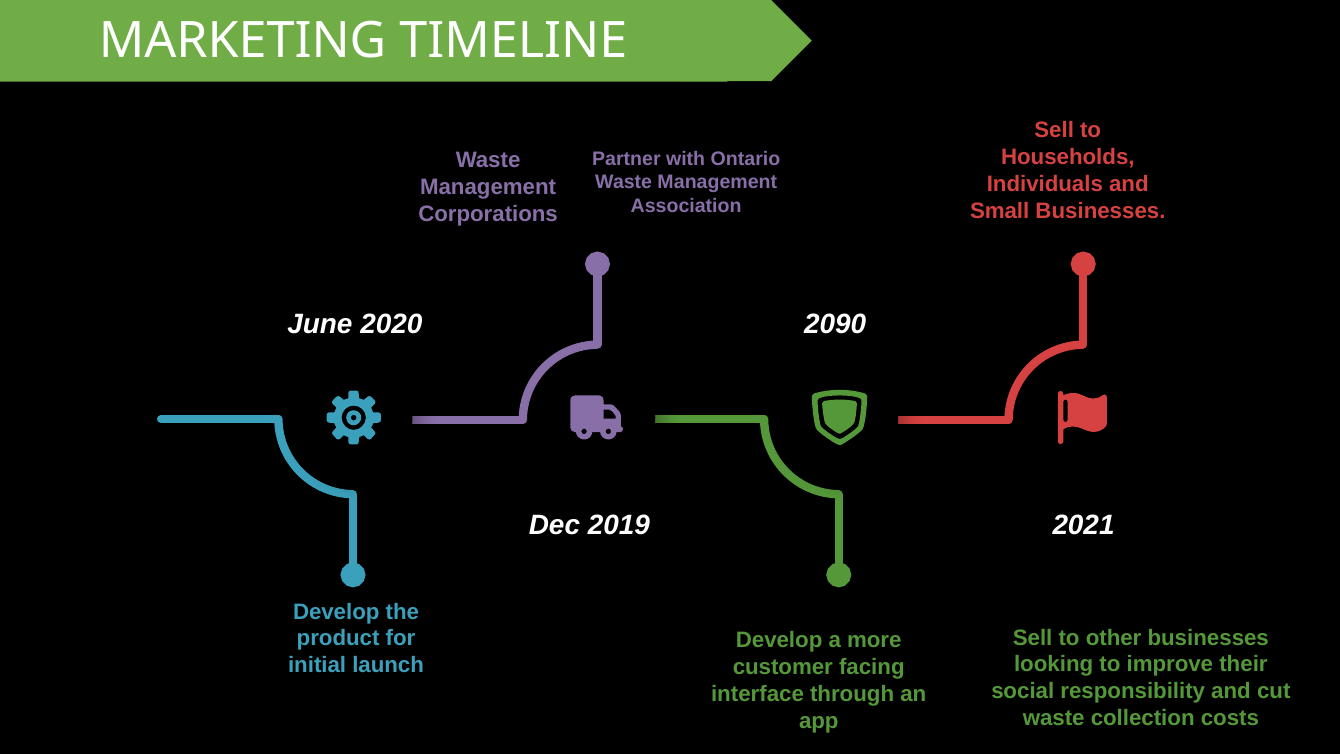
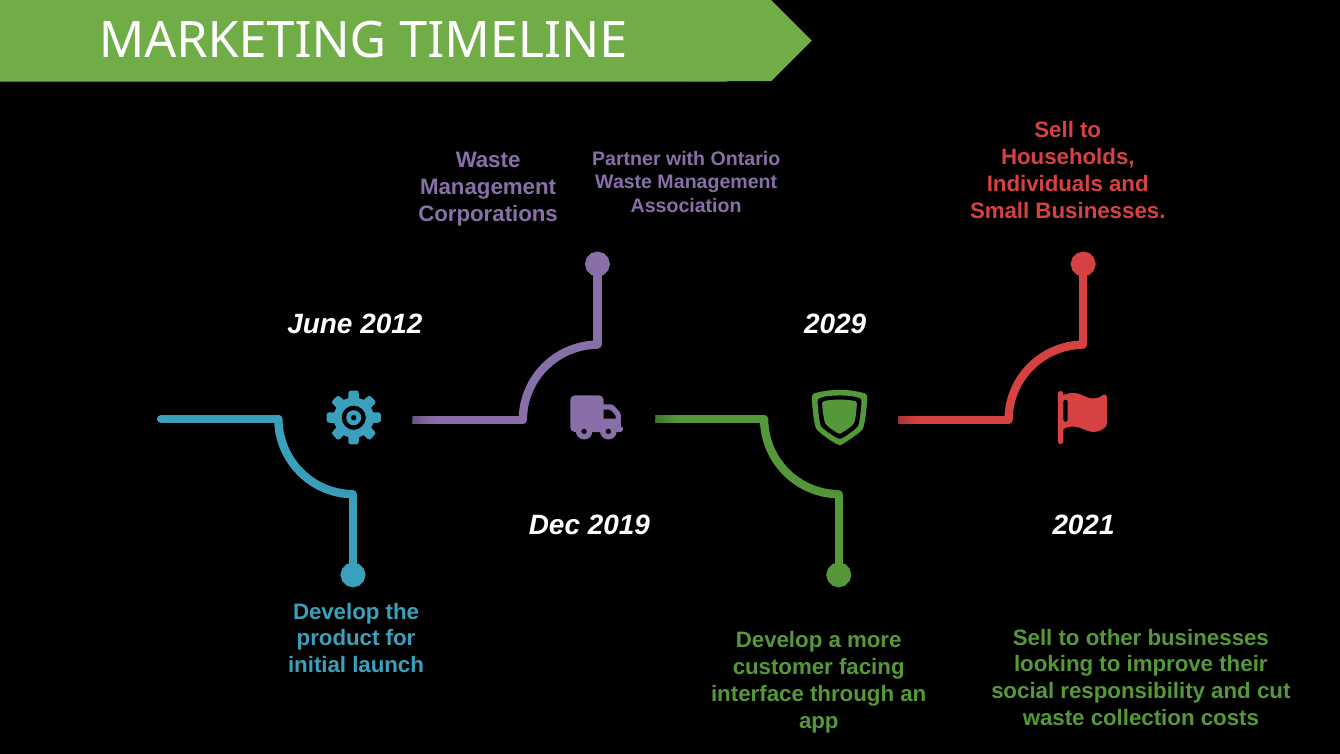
2020: 2020 -> 2012
2090: 2090 -> 2029
